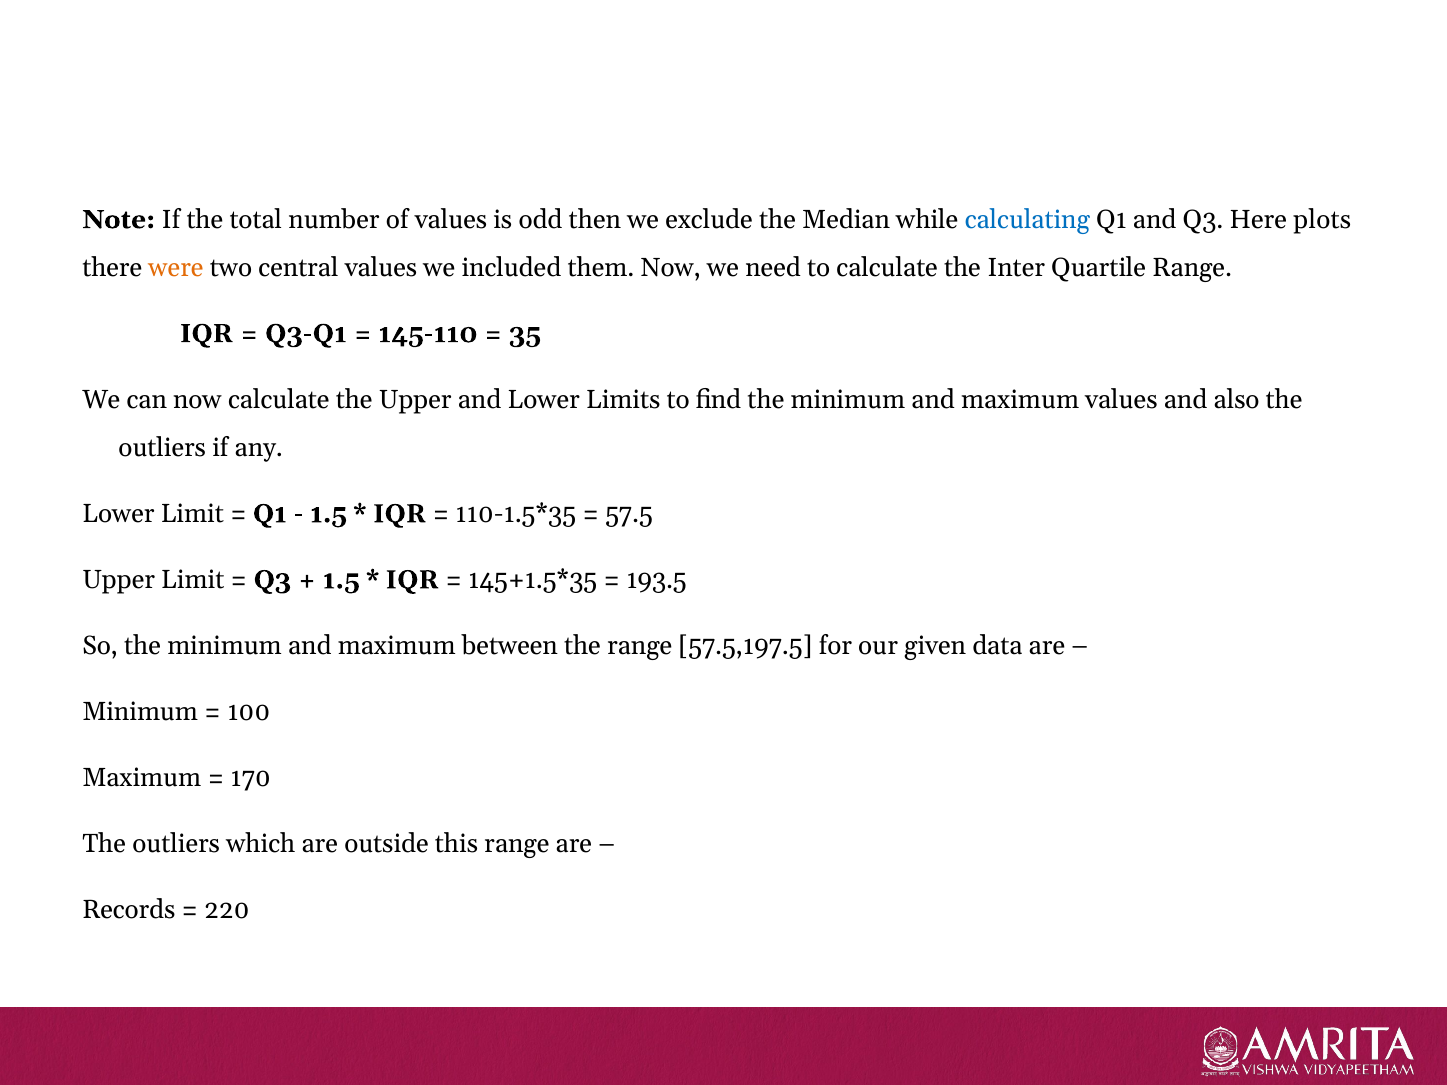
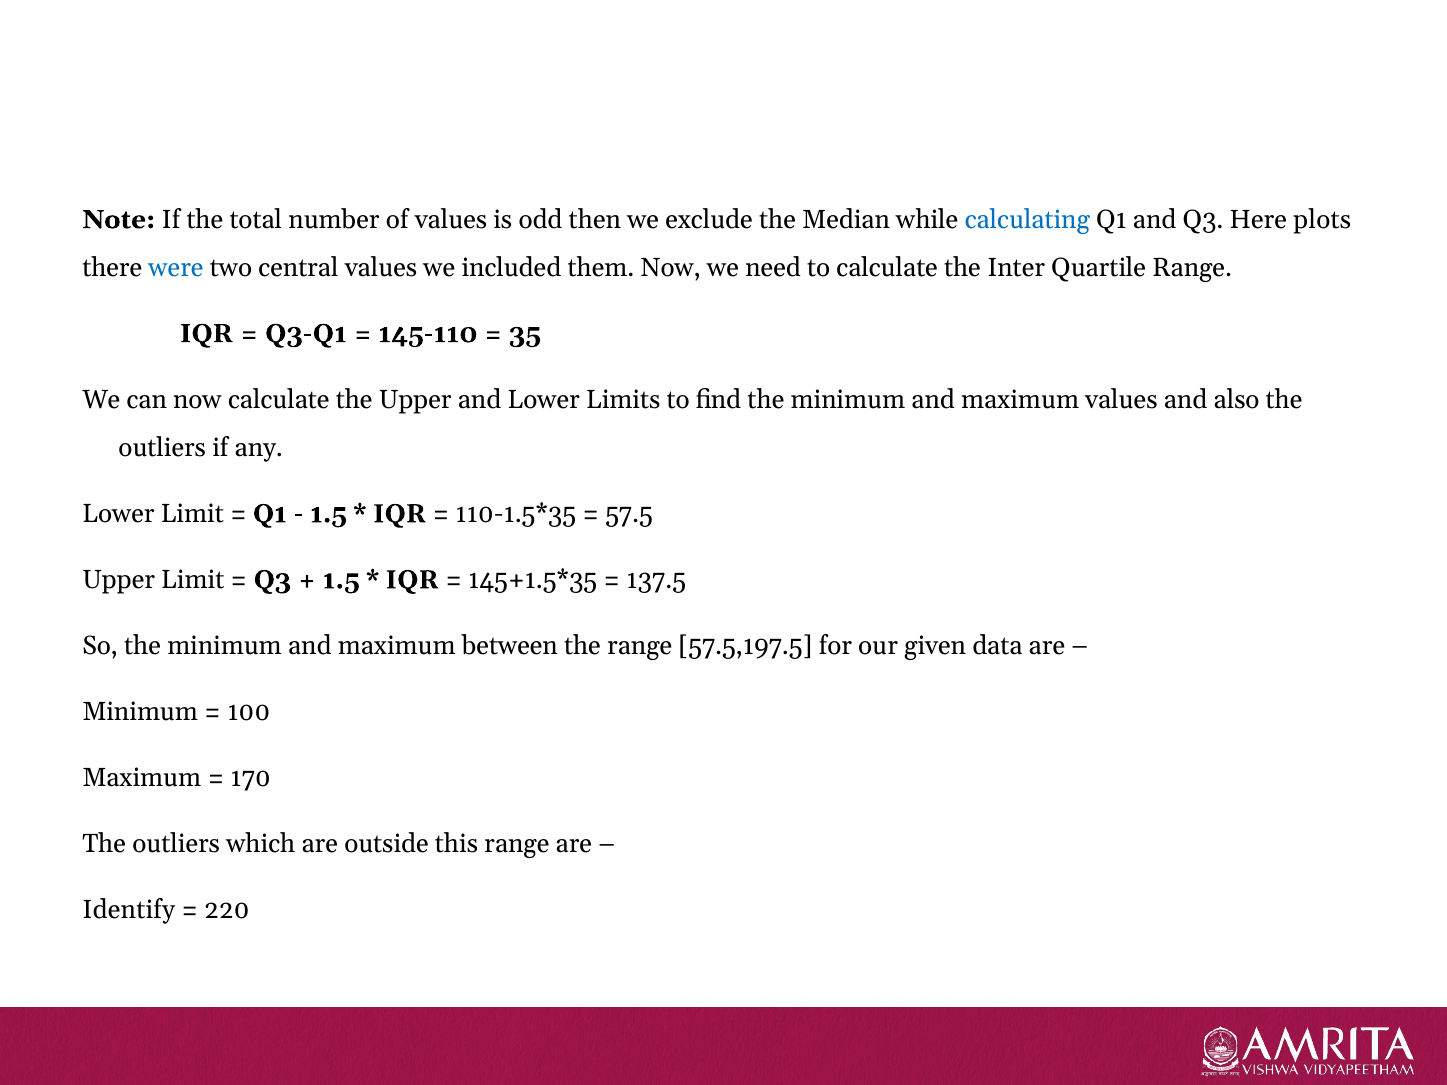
were colour: orange -> blue
193.5: 193.5 -> 137.5
Records: Records -> Identify
